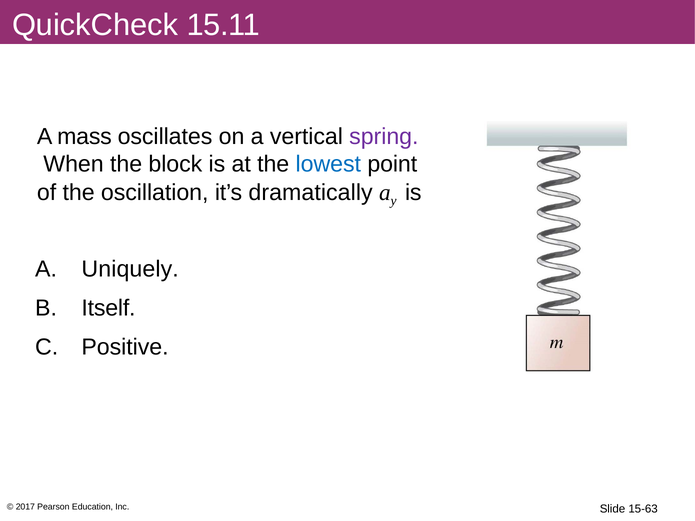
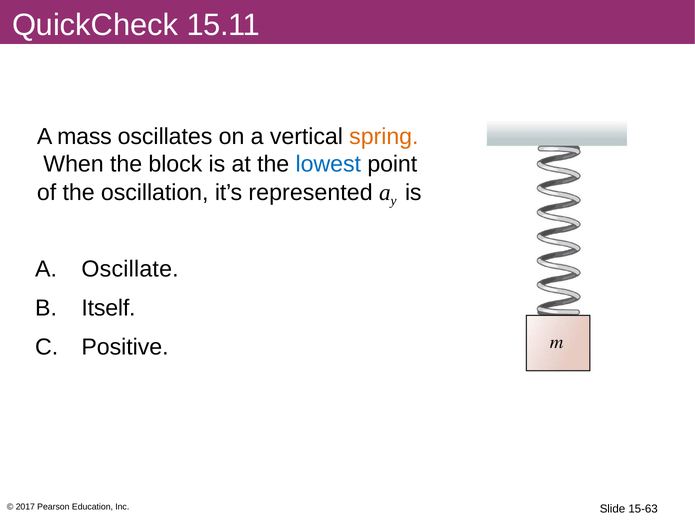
spring colour: purple -> orange
dramatically: dramatically -> represented
Uniquely: Uniquely -> Oscillate
